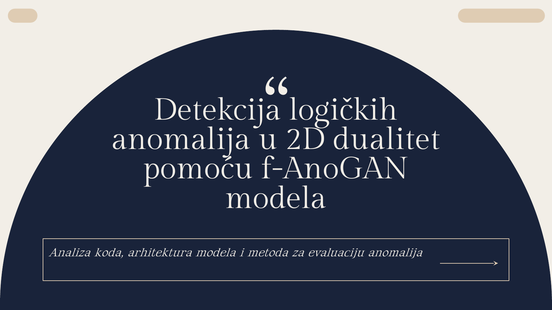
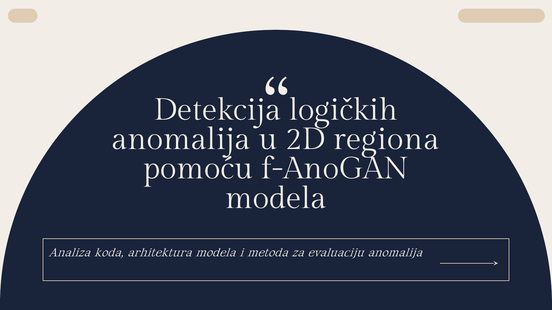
dualitet: dualitet -> regiona
